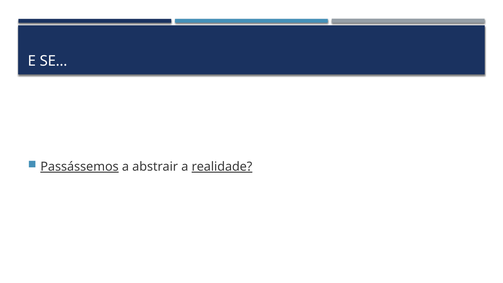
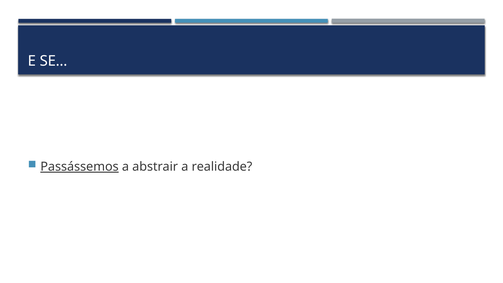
realidade underline: present -> none
